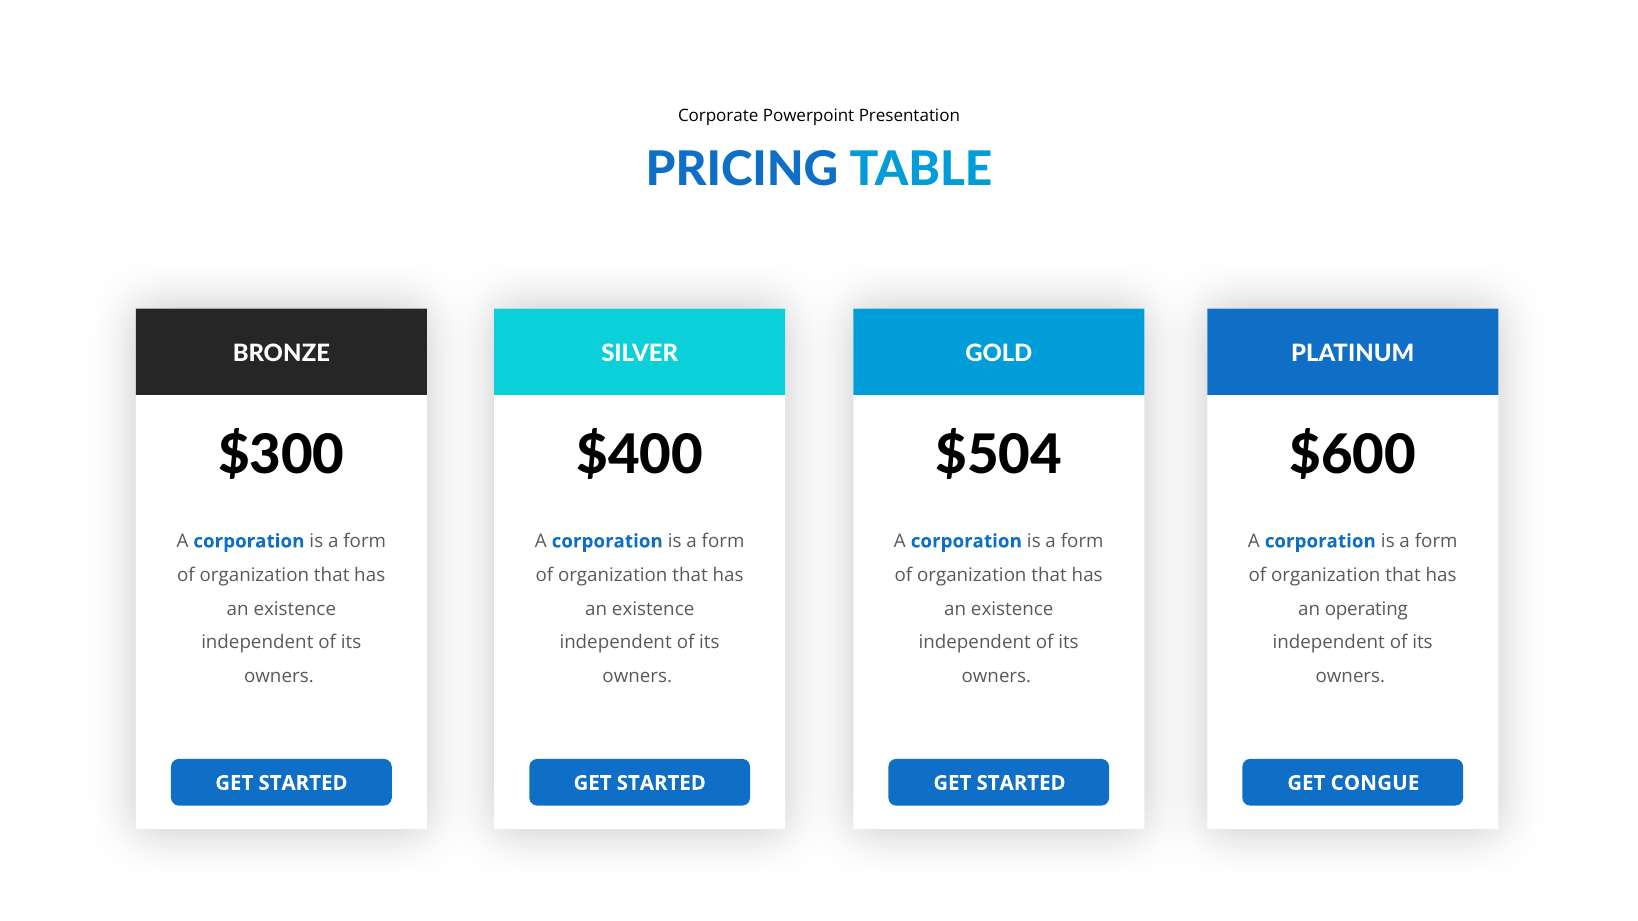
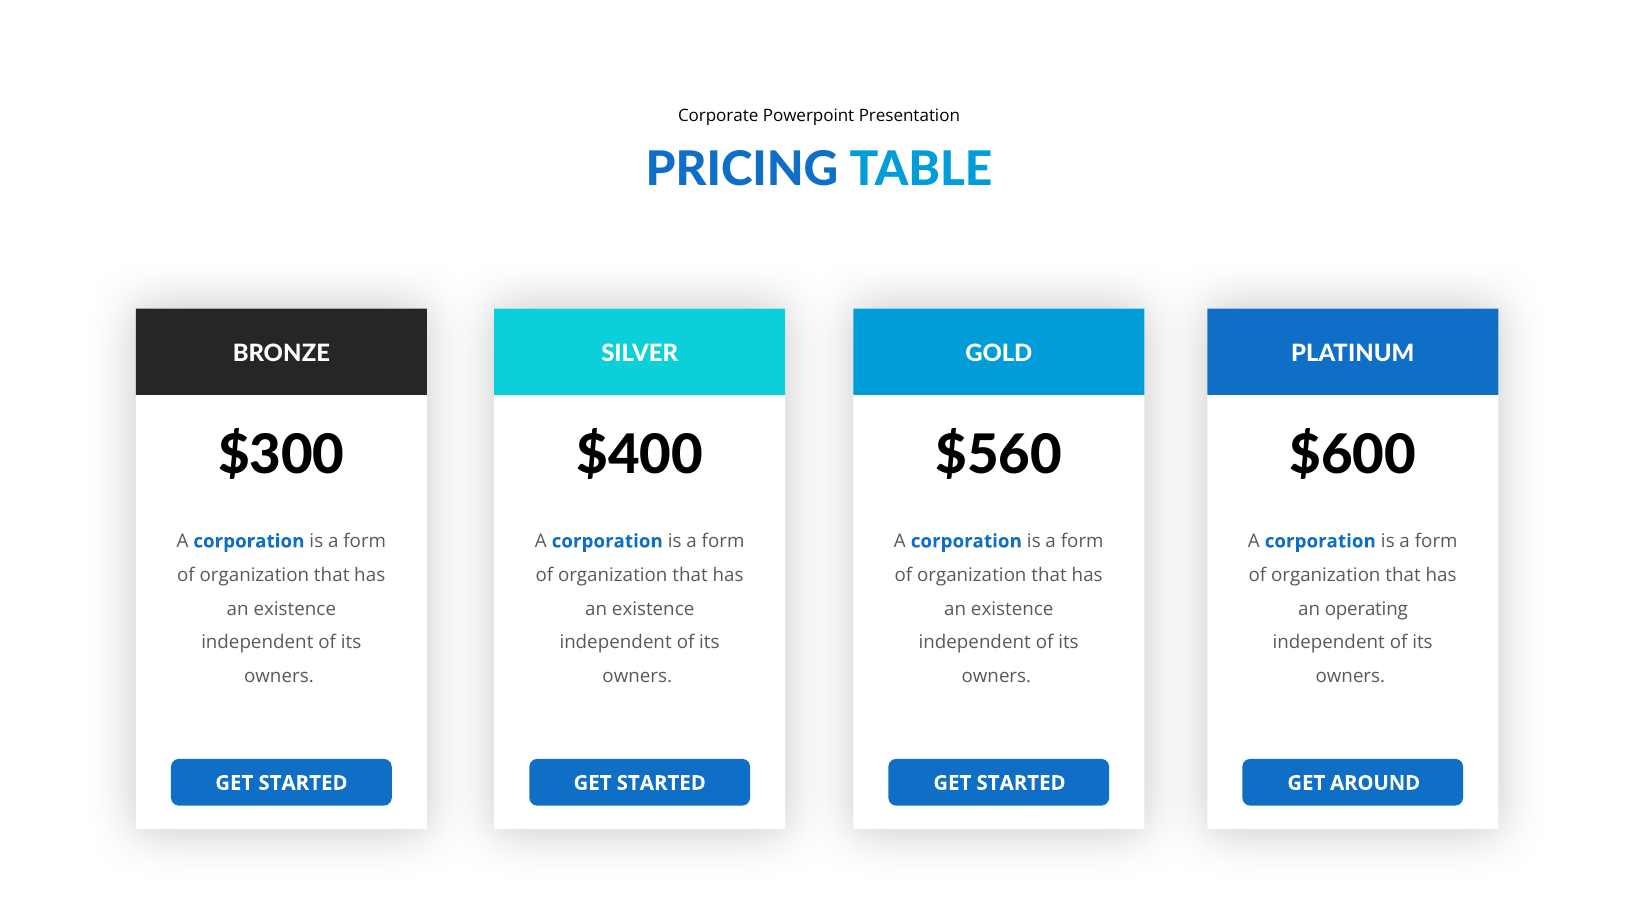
$504: $504 -> $560
CONGUE: CONGUE -> AROUND
